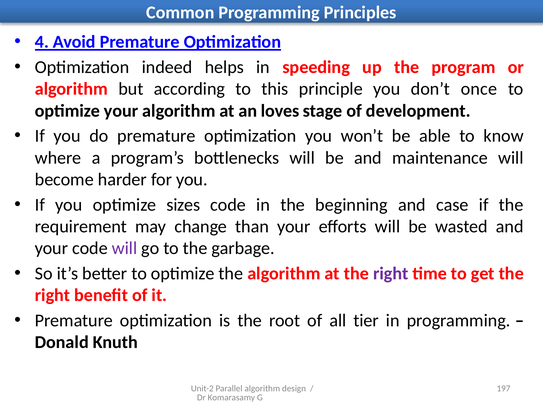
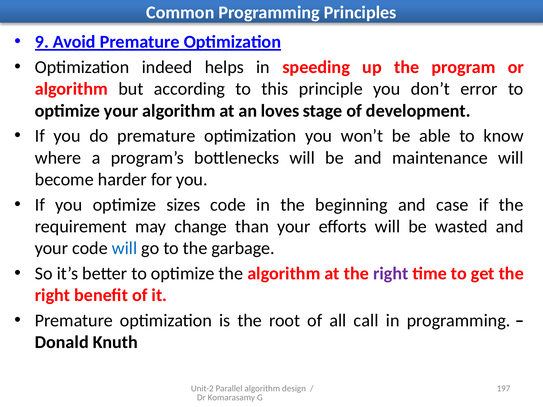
4: 4 -> 9
once: once -> error
will at (125, 248) colour: purple -> blue
tier: tier -> call
